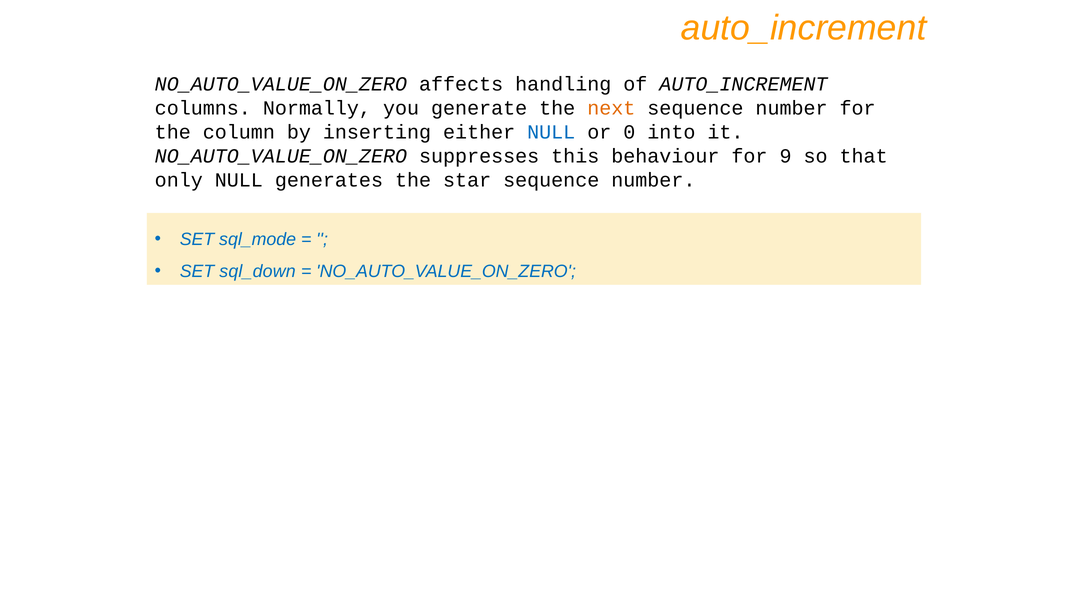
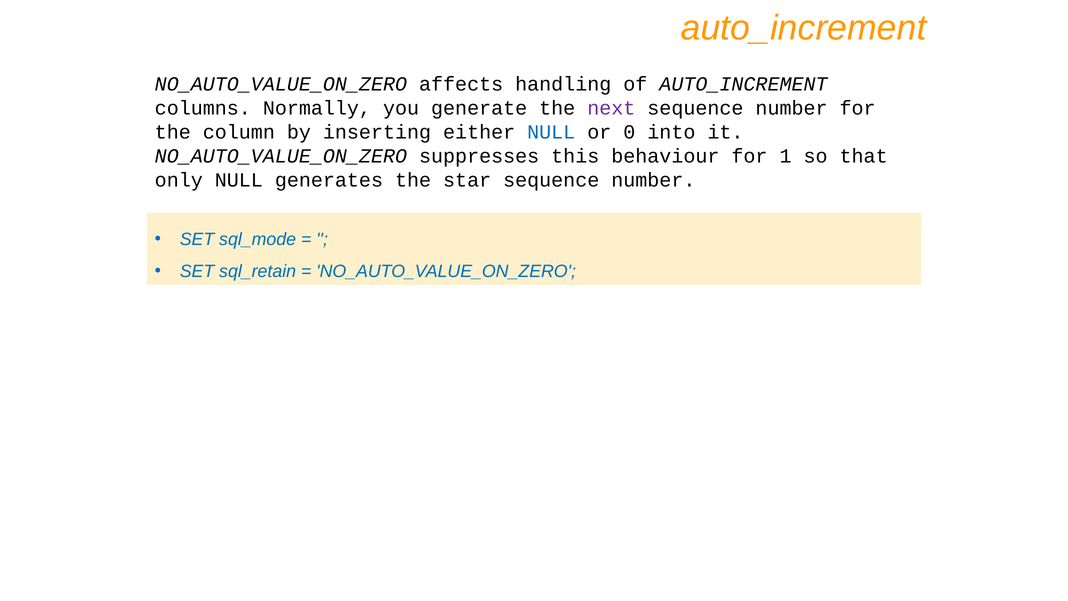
next colour: orange -> purple
9: 9 -> 1
sql_down: sql_down -> sql_retain
